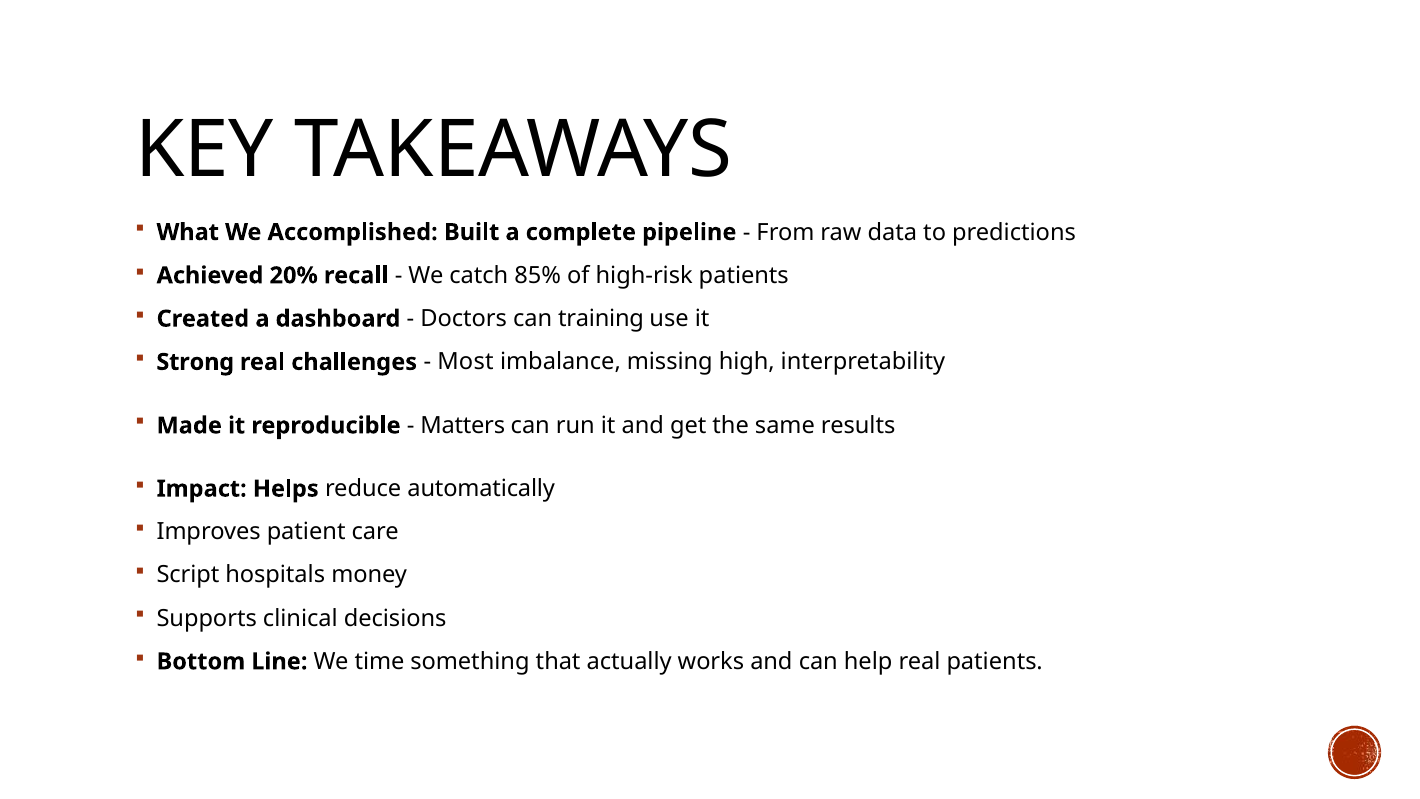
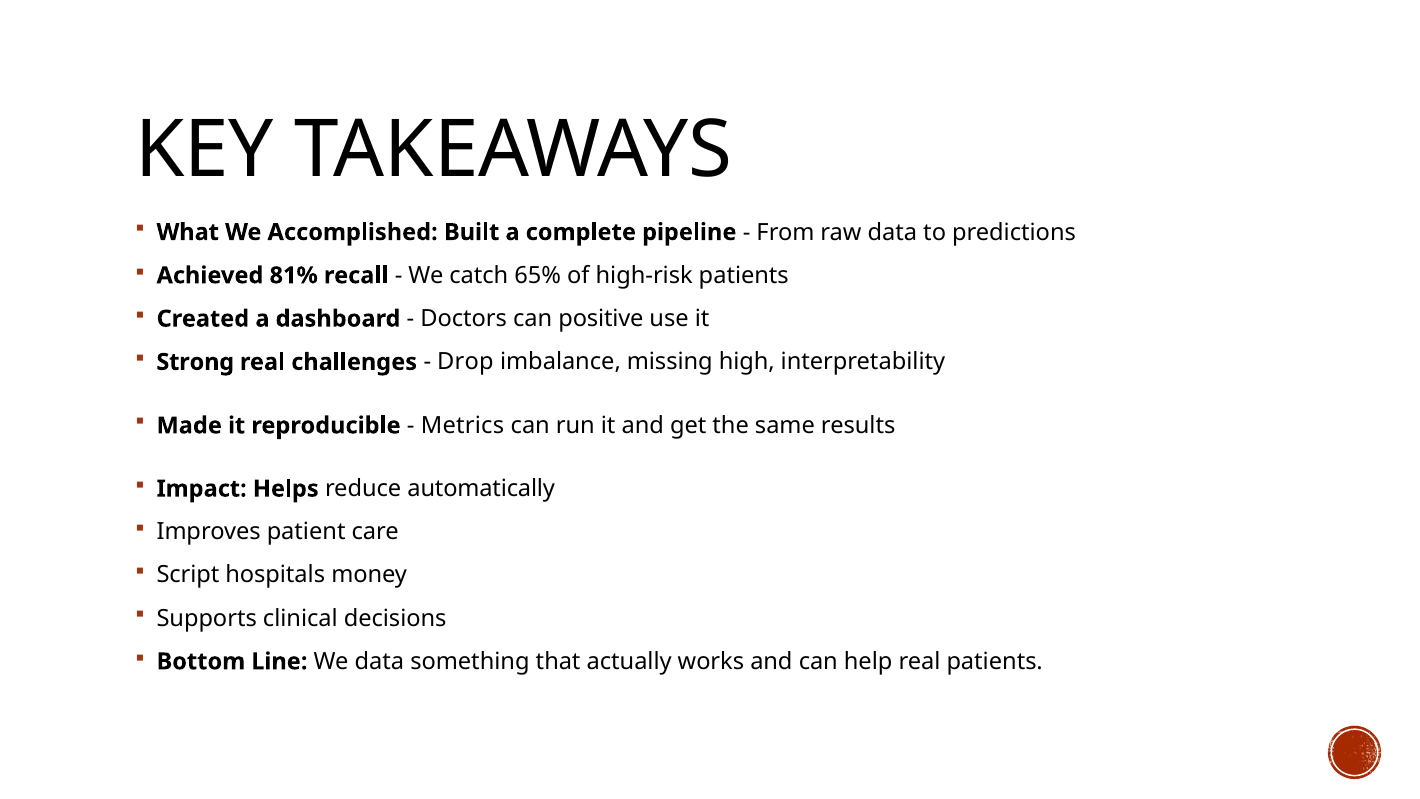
20%: 20% -> 81%
85%: 85% -> 65%
training: training -> positive
Most: Most -> Drop
Matters: Matters -> Metrics
We time: time -> data
